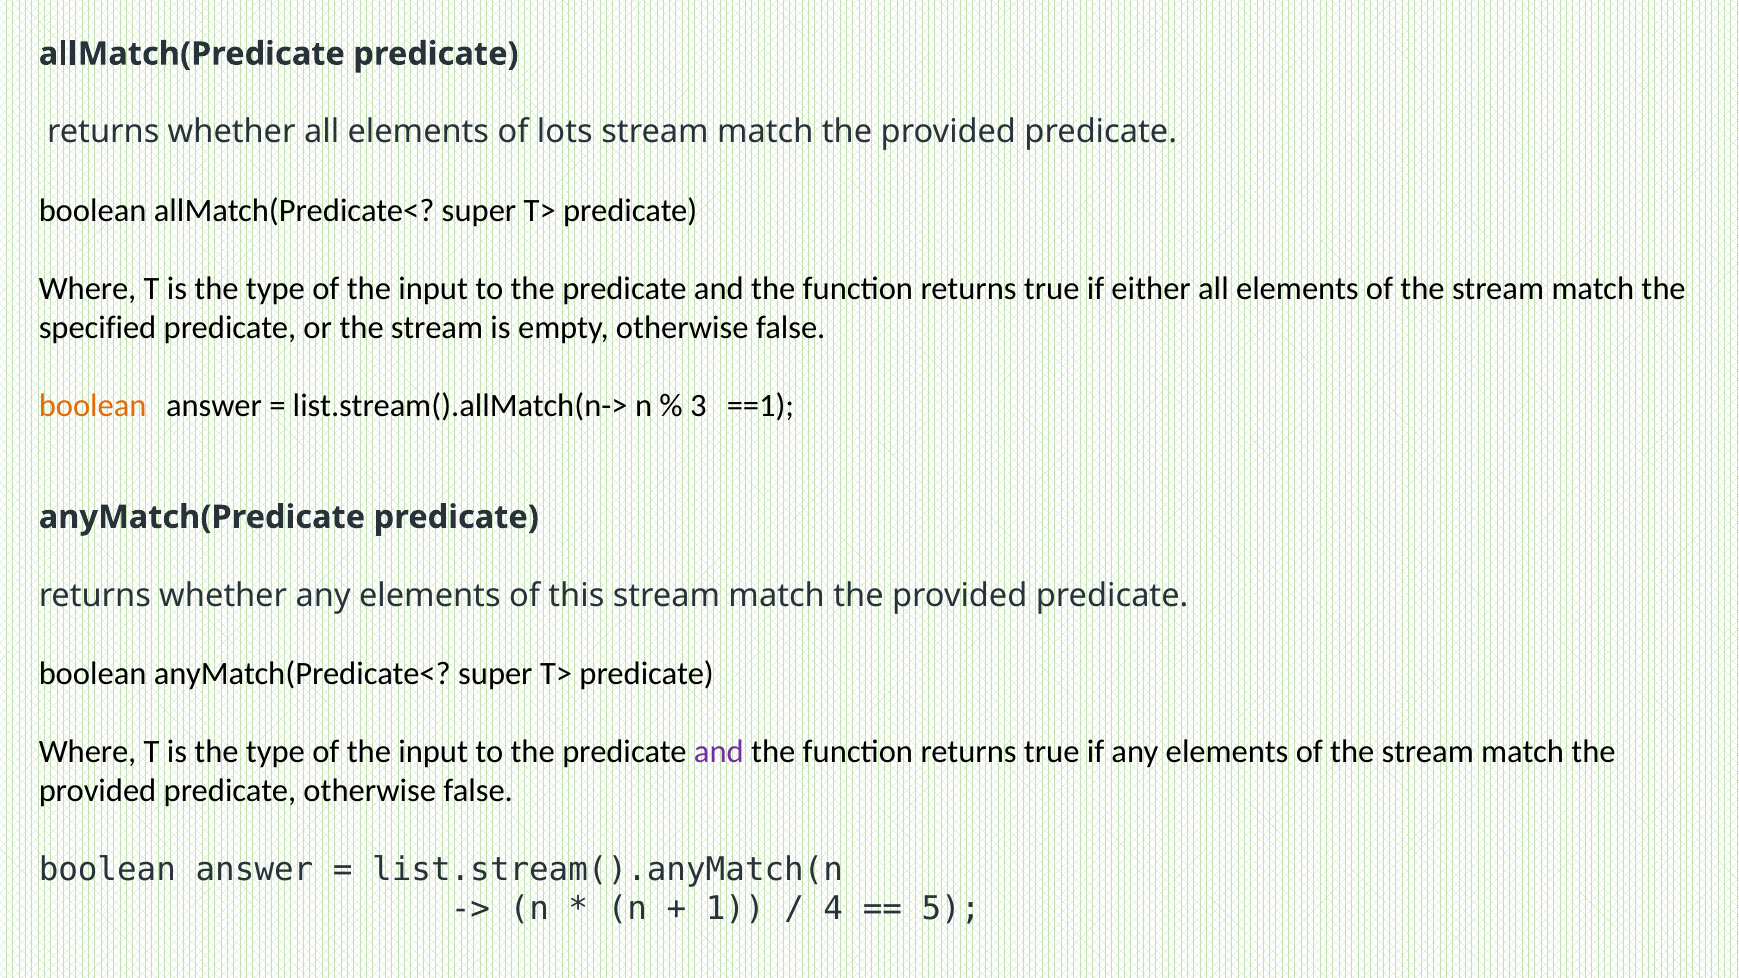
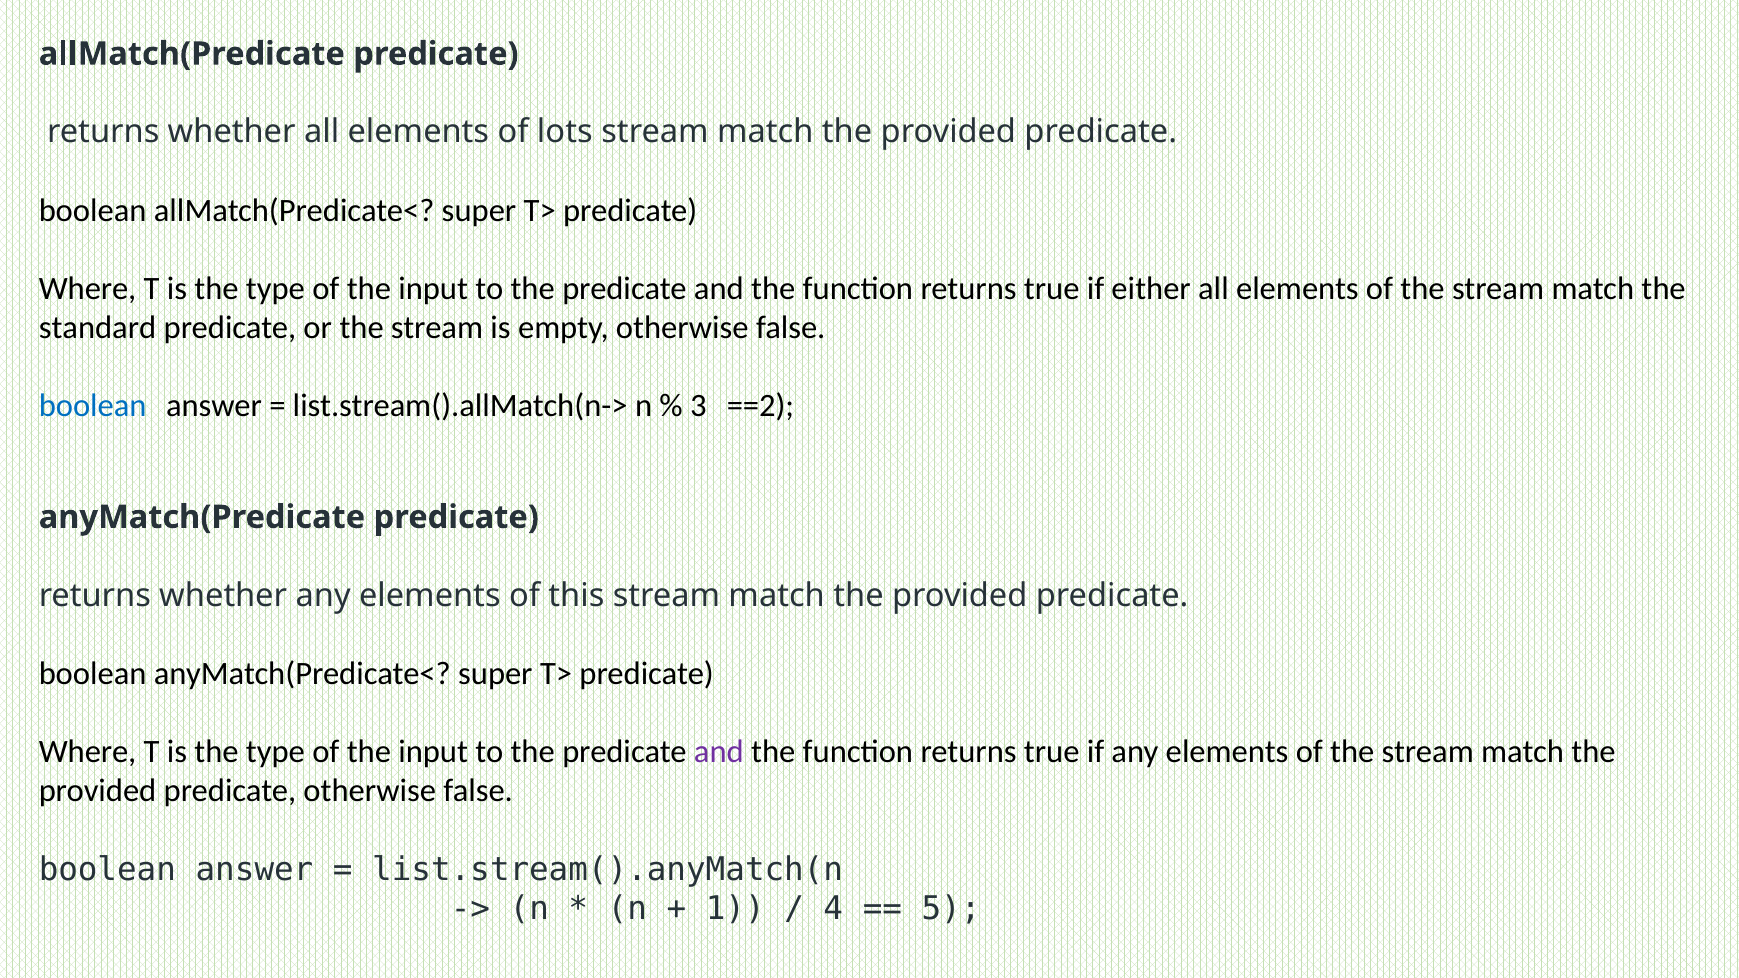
specified: specified -> standard
boolean at (93, 406) colour: orange -> blue
==1: ==1 -> ==2
